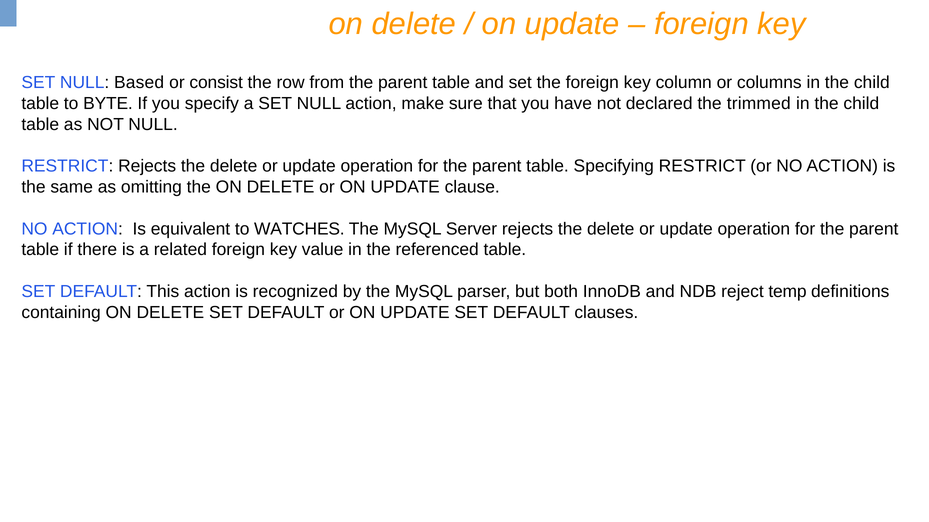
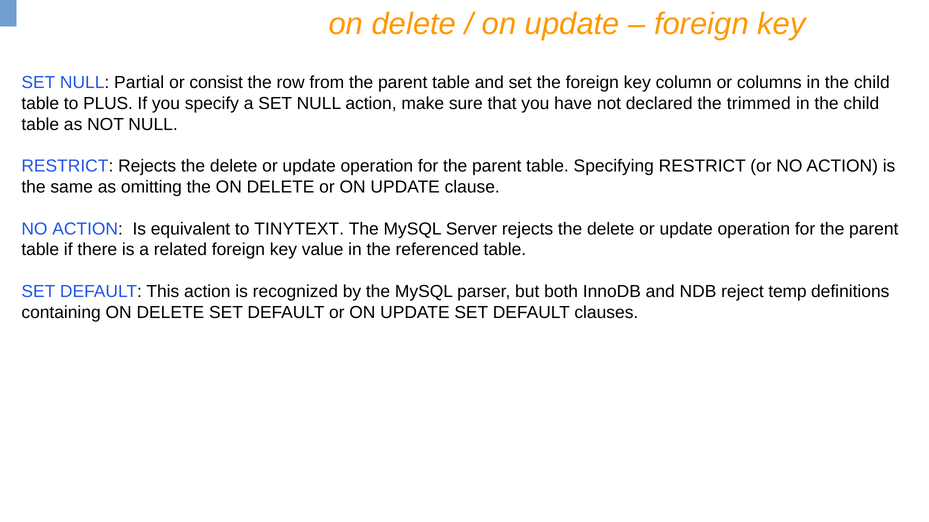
Based: Based -> Partial
BYTE: BYTE -> PLUS
WATCHES: WATCHES -> TINYTEXT
